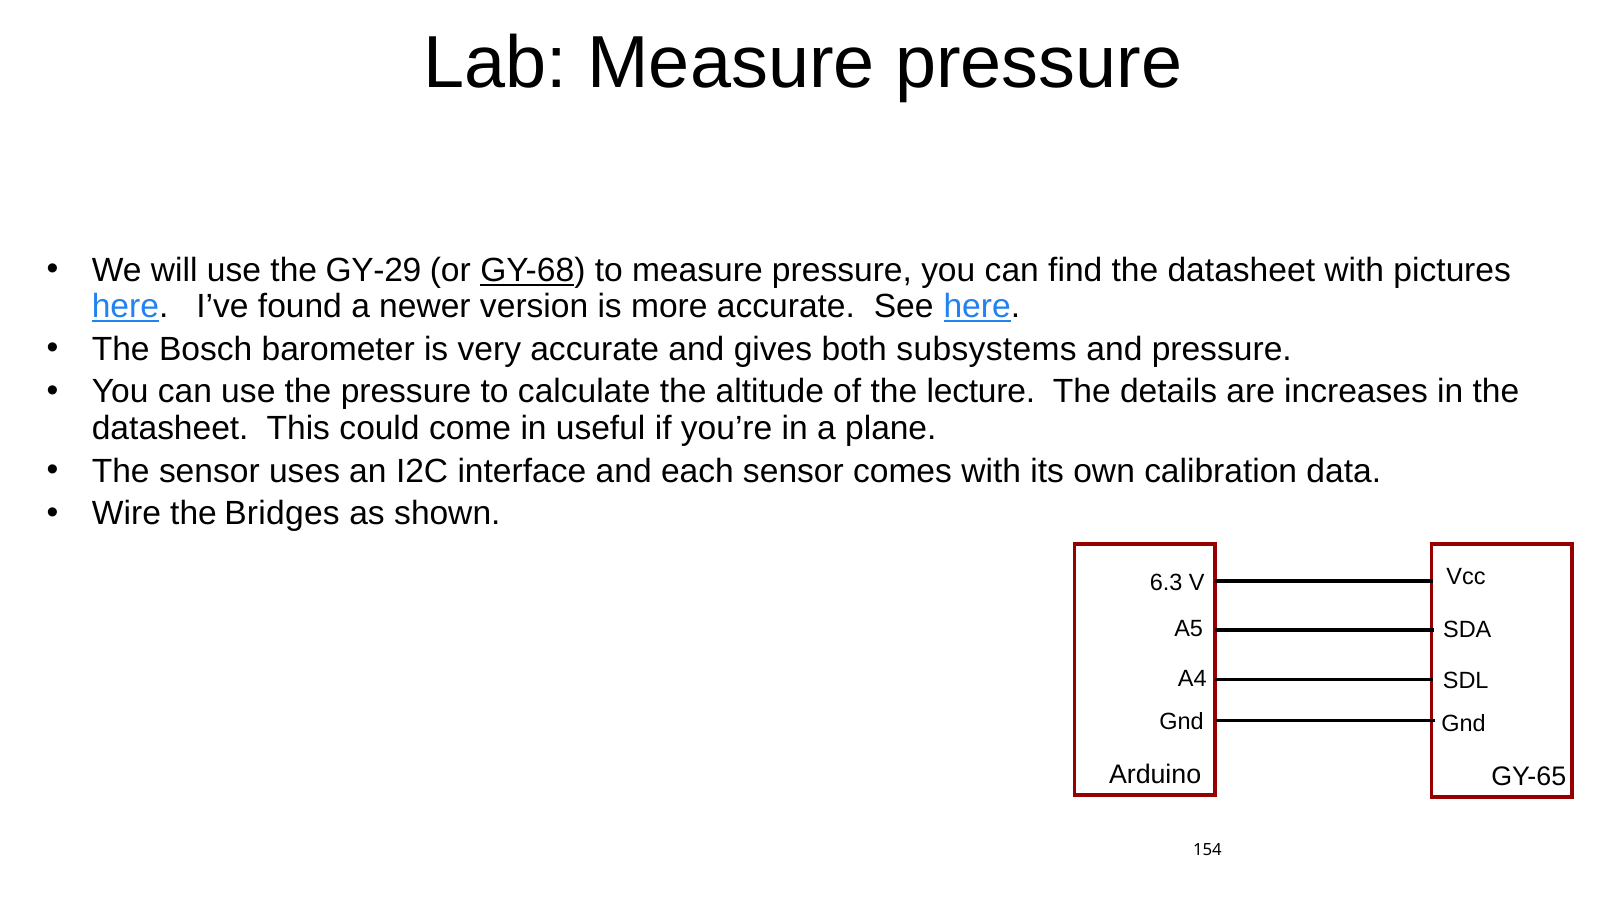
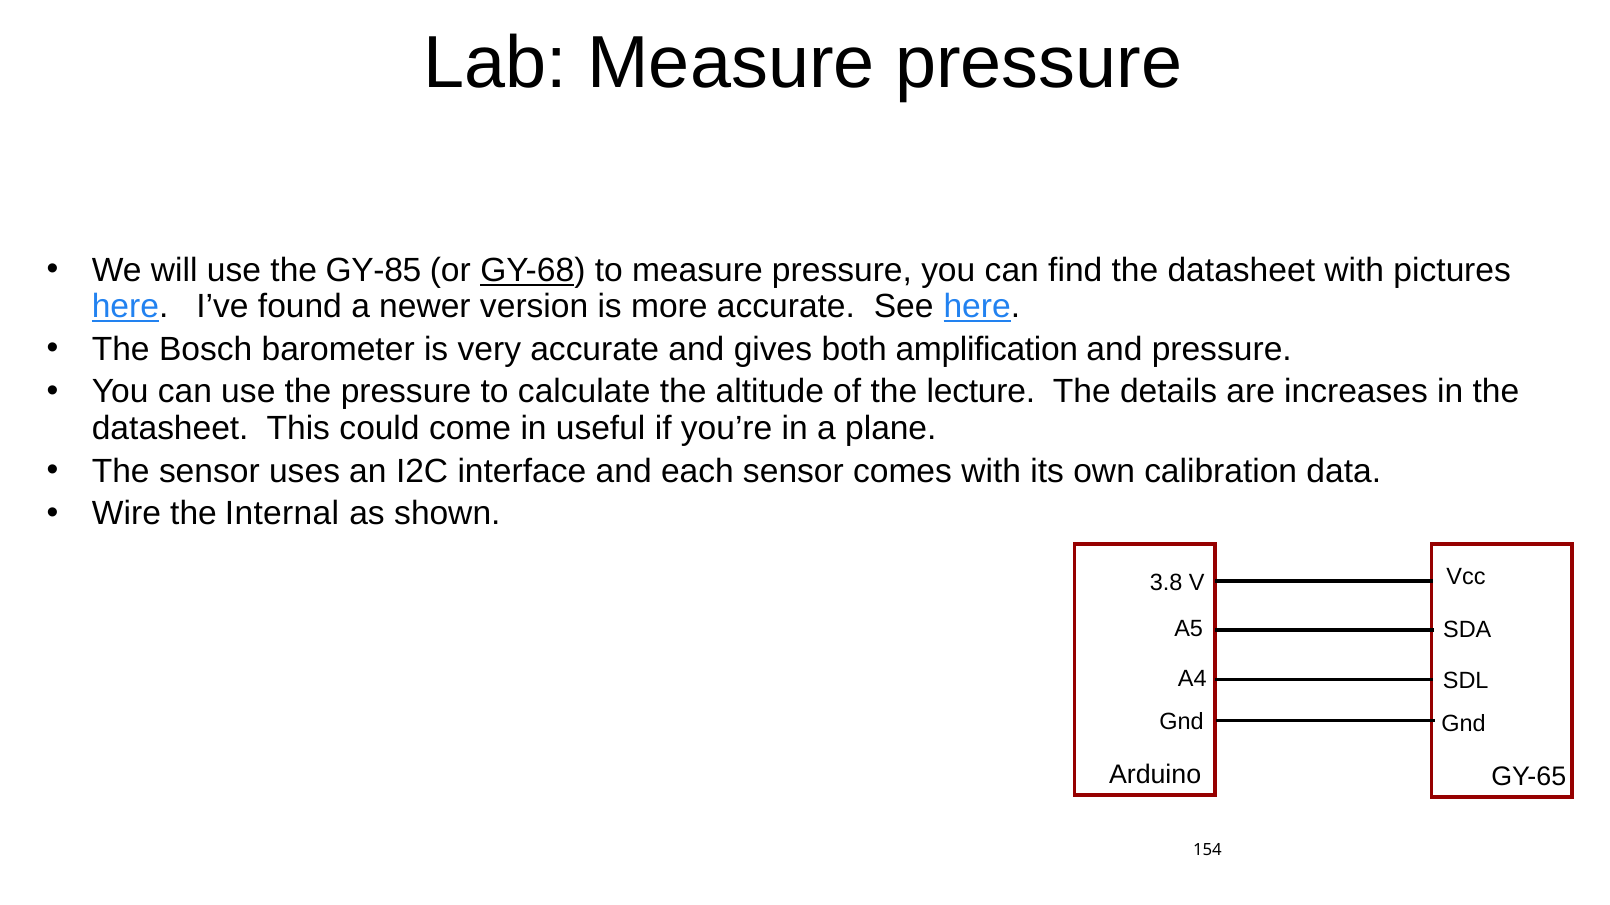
GY-29: GY-29 -> GY-85
subsystems: subsystems -> amplification
Bridges: Bridges -> Internal
6.3: 6.3 -> 3.8
